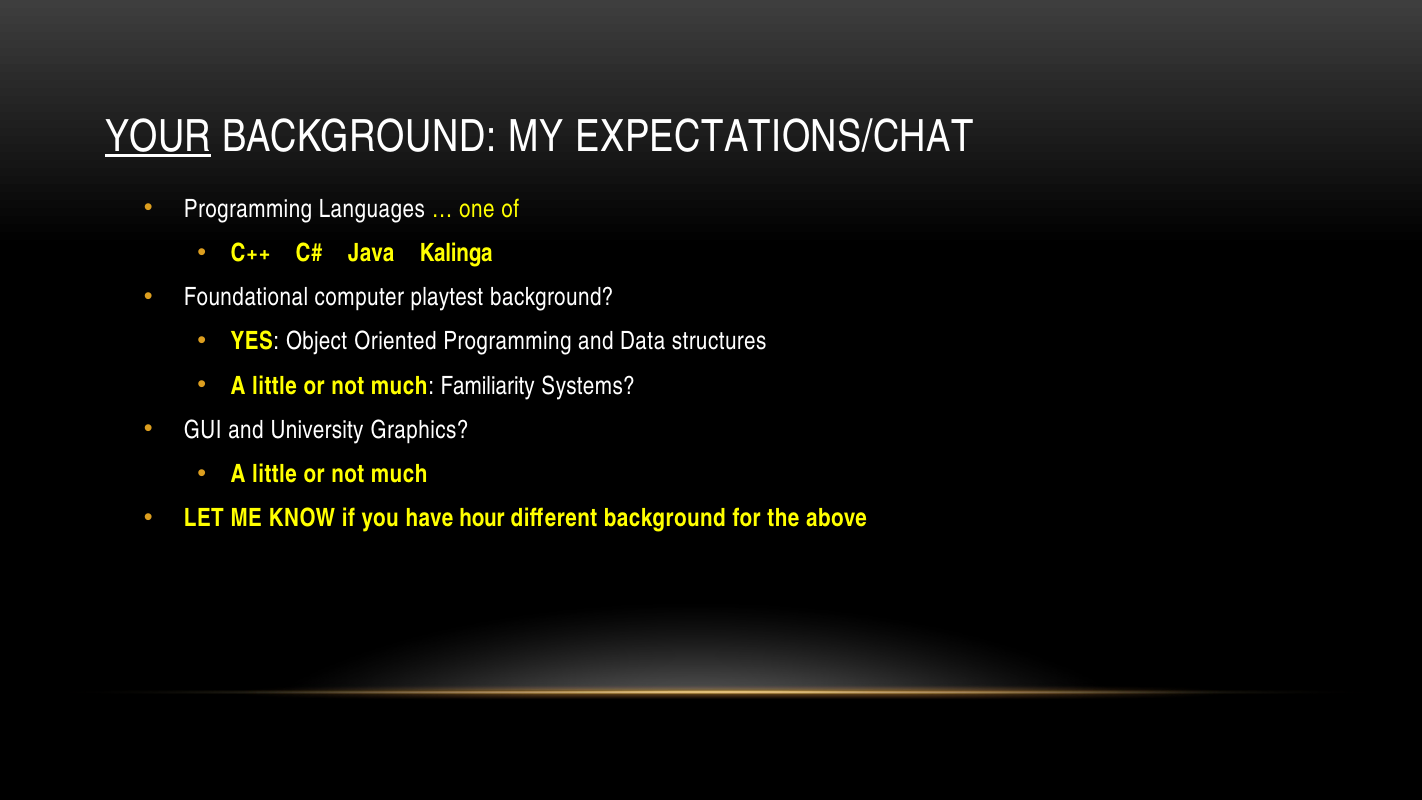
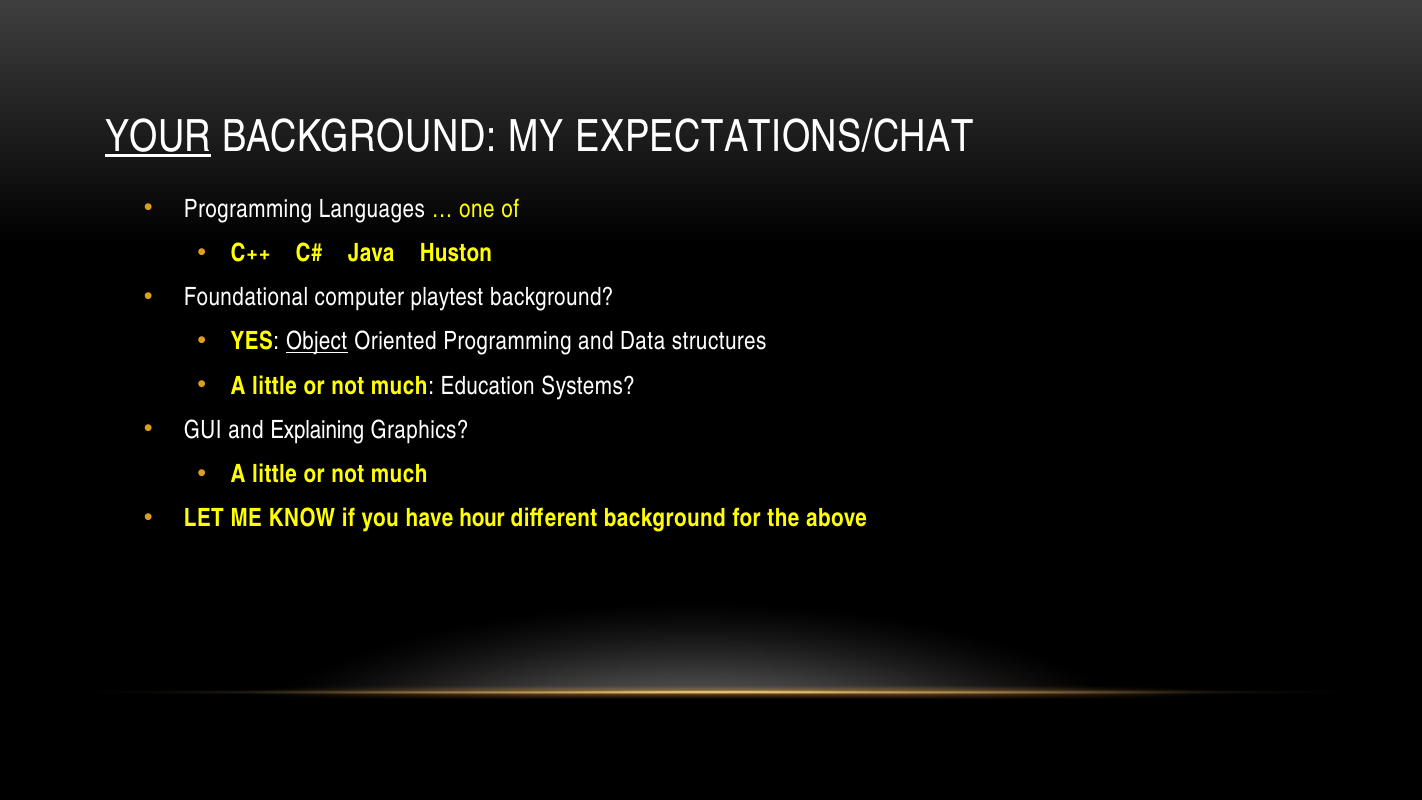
Kalinga: Kalinga -> Huston
Object underline: none -> present
Familiarity: Familiarity -> Education
University: University -> Explaining
